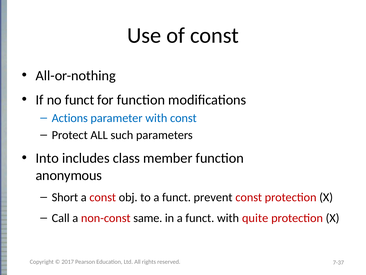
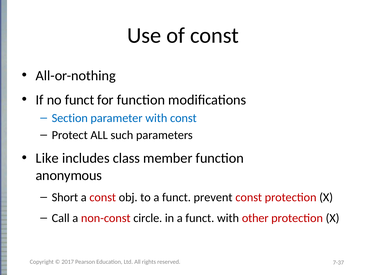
Actions: Actions -> Section
Into: Into -> Like
same: same -> circle
quite: quite -> other
